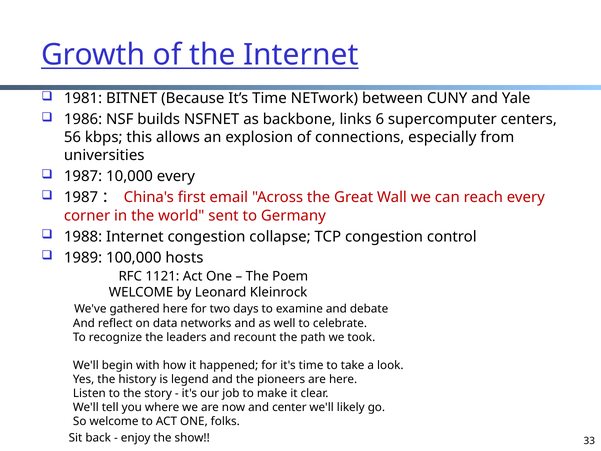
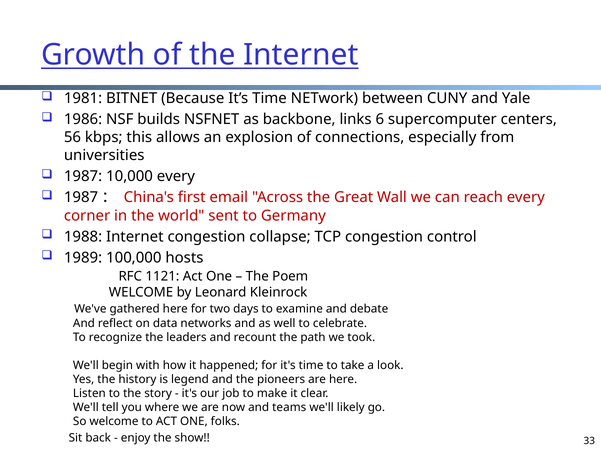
center: center -> teams
